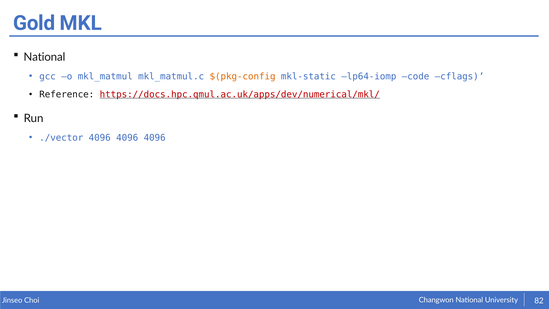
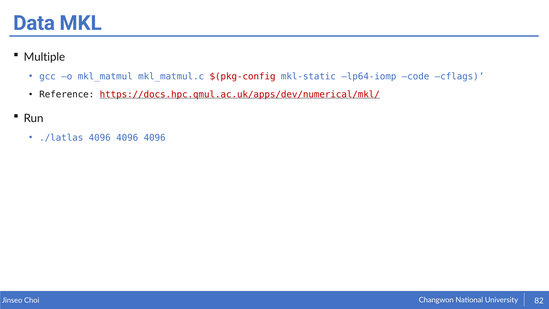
Gold: Gold -> Data
National at (44, 57): National -> Multiple
$(pkg-config colour: orange -> red
./vector: ./vector -> ./latlas
